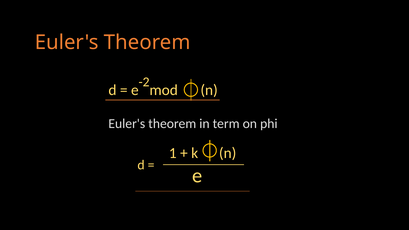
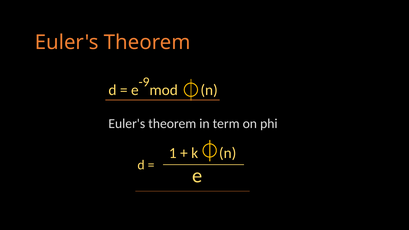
-2: -2 -> -9
